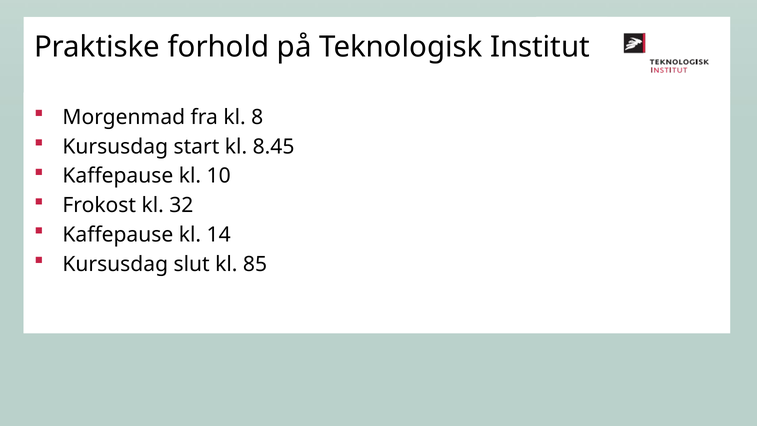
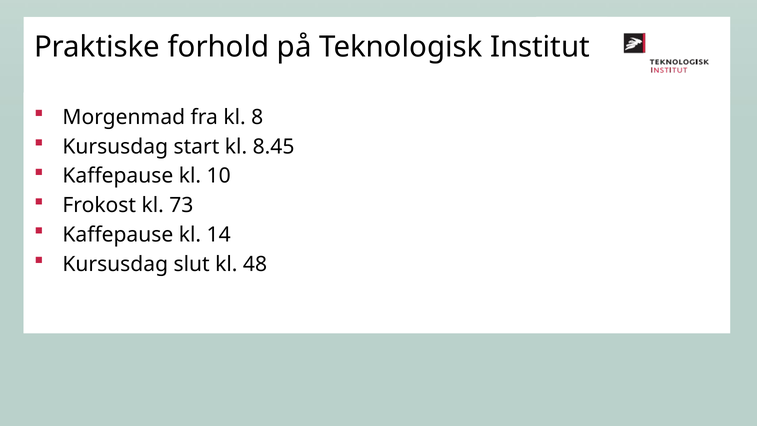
32: 32 -> 73
85: 85 -> 48
